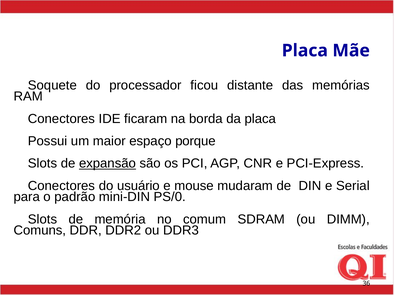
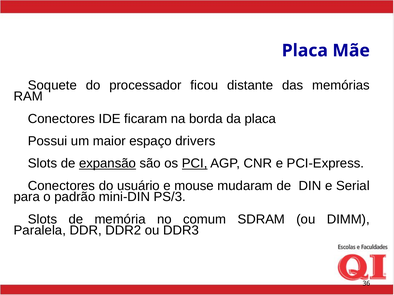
porque: porque -> drivers
PCI underline: none -> present
PS/0: PS/0 -> PS/3
Comuns: Comuns -> Paralela
